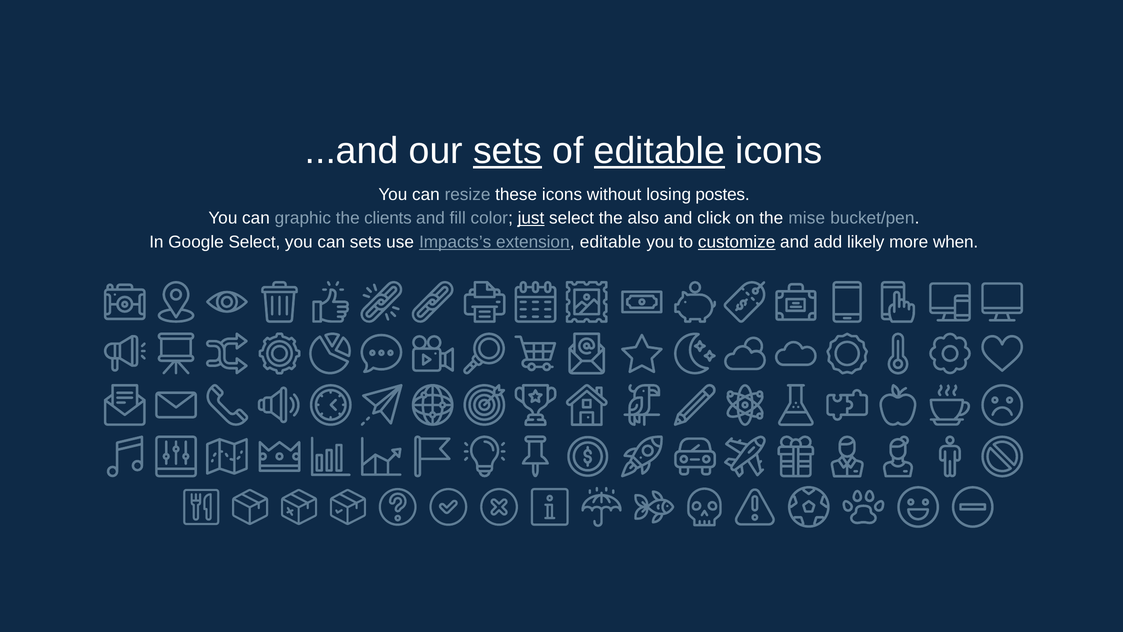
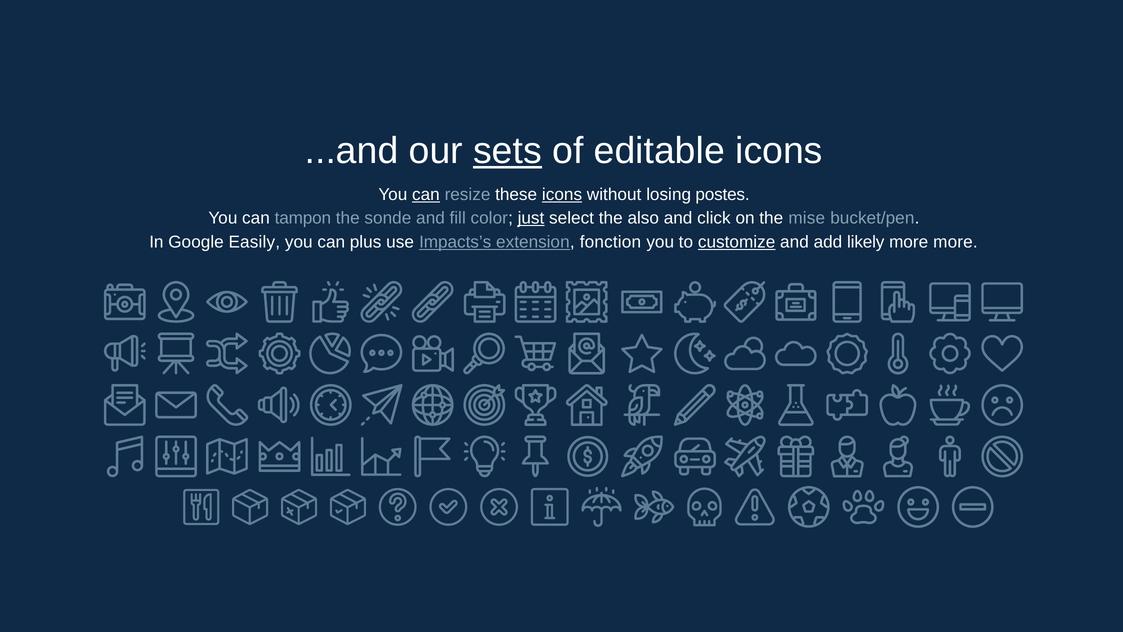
editable at (659, 151) underline: present -> none
can at (426, 195) underline: none -> present
icons at (562, 195) underline: none -> present
graphic: graphic -> tampon
clients: clients -> sonde
Google Select: Select -> Easily
can sets: sets -> plus
extension editable: editable -> fonction
more when: when -> more
